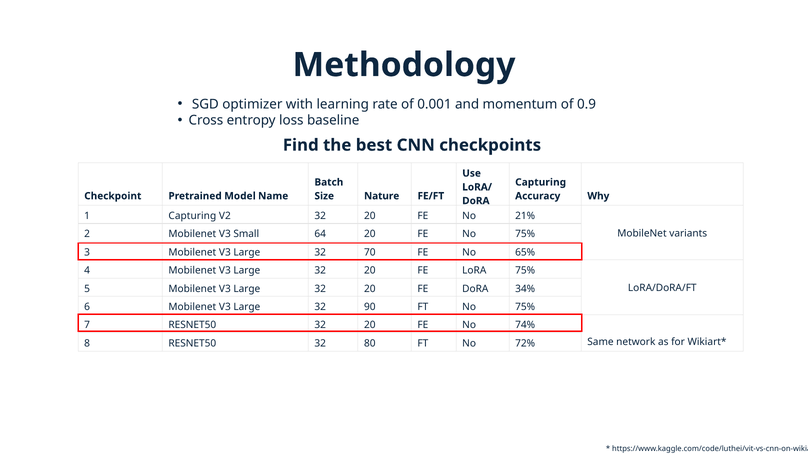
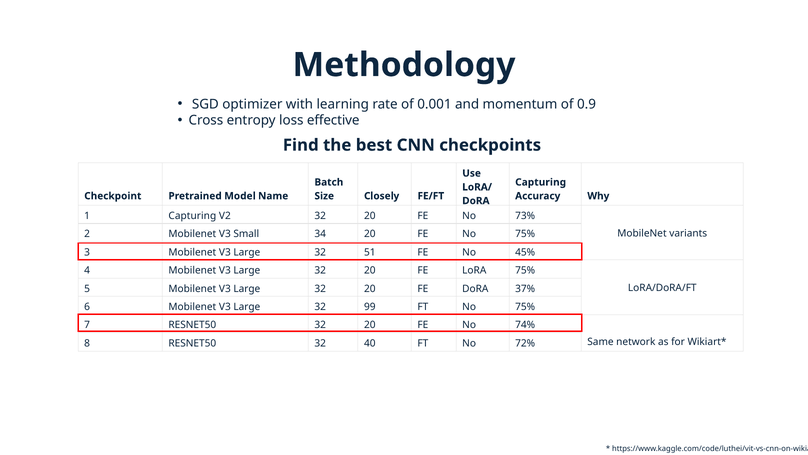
baseline: baseline -> effective
Nature: Nature -> Closely
21%: 21% -> 73%
64: 64 -> 34
70: 70 -> 51
65%: 65% -> 45%
34%: 34% -> 37%
90: 90 -> 99
80: 80 -> 40
